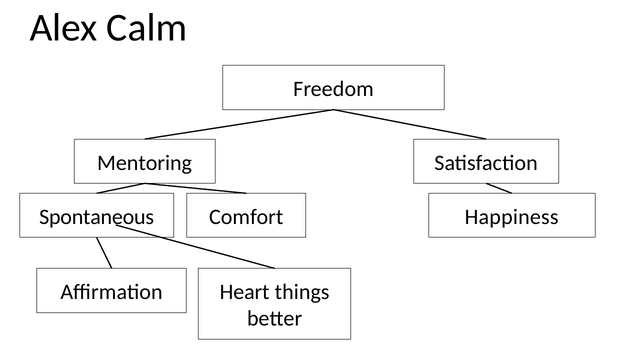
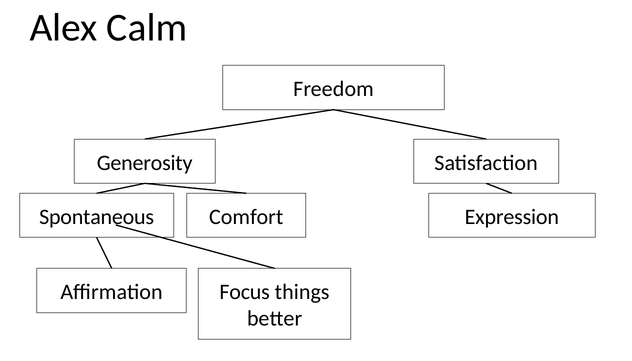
Mentoring: Mentoring -> Generosity
Happiness: Happiness -> Expression
Heart: Heart -> Focus
